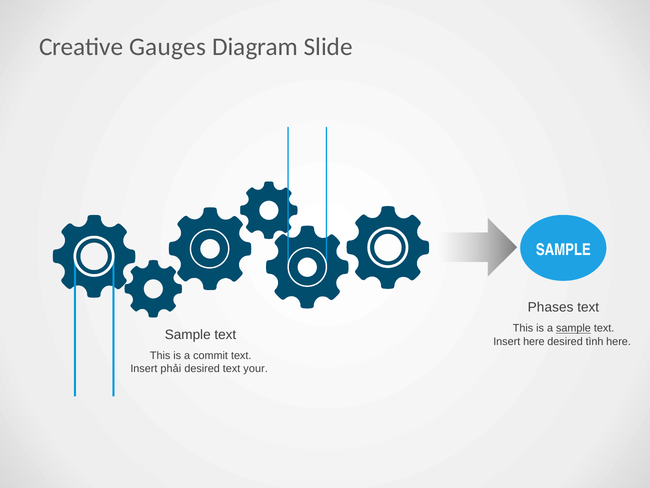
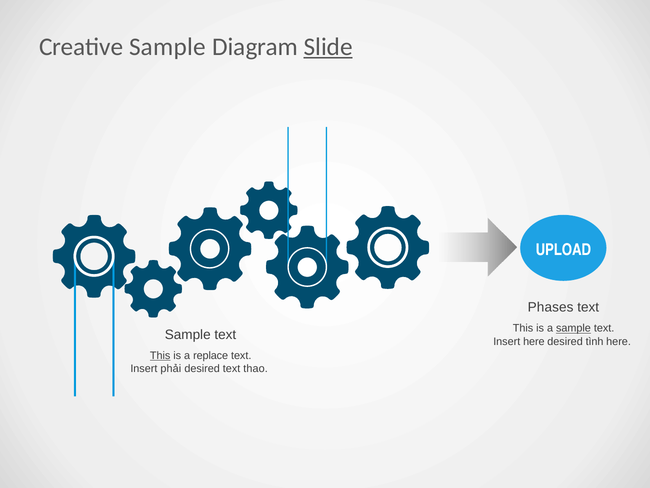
Creative Gauges: Gauges -> Sample
Slide underline: none -> present
SAMPLE at (563, 250): SAMPLE -> UPLOAD
This at (160, 355) underline: none -> present
commit: commit -> replace
your: your -> thao
